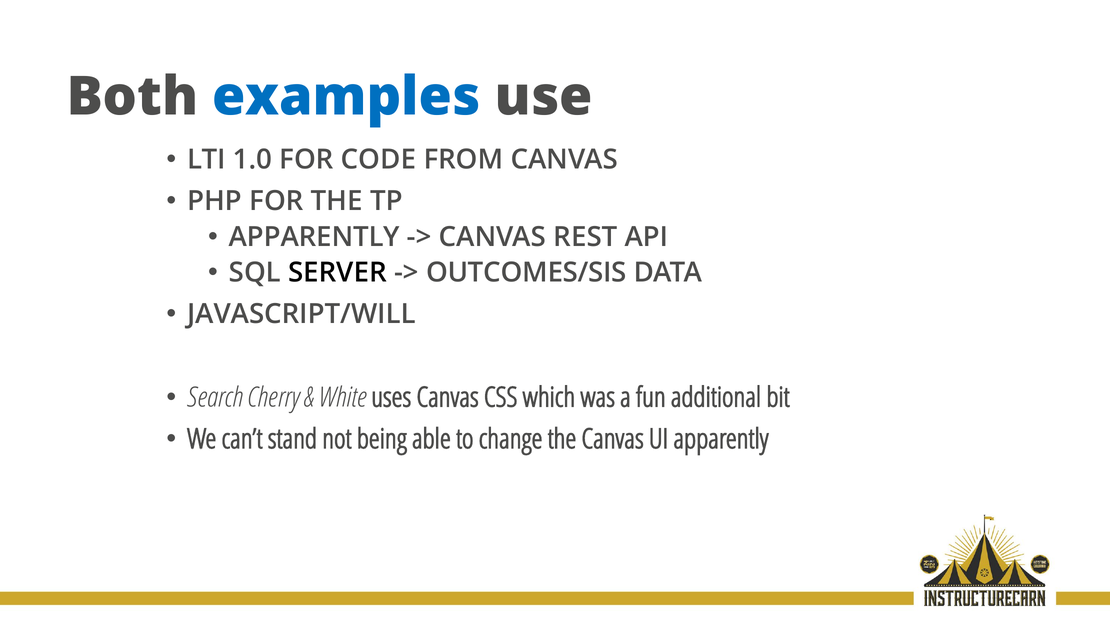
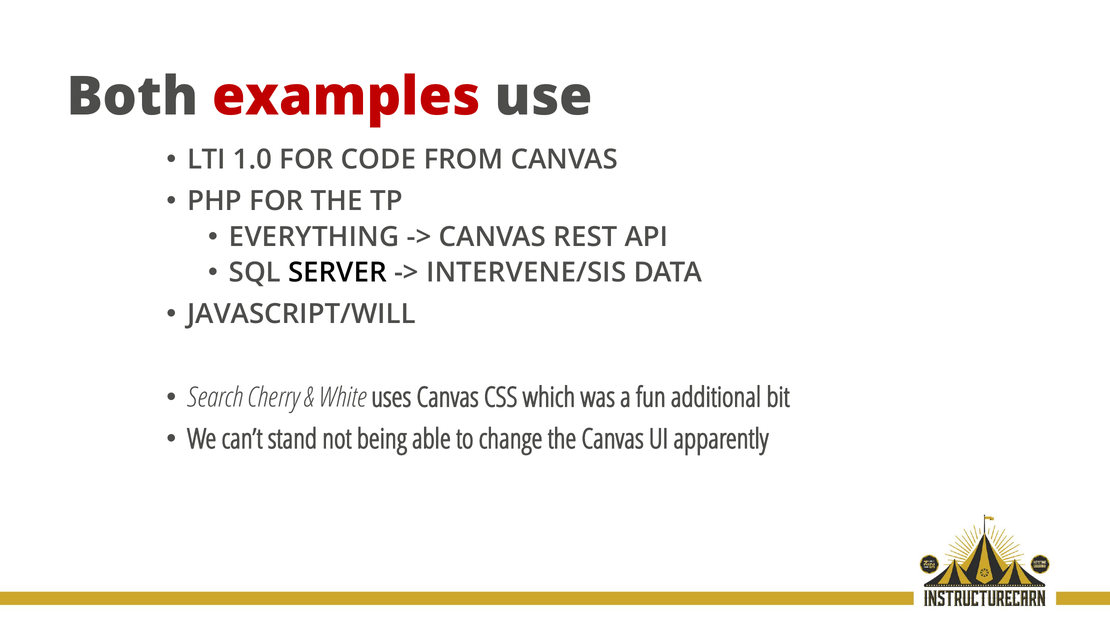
examples colour: blue -> red
APPARENTLY at (314, 237): APPARENTLY -> EVERYTHING
OUTCOMES/SIS: OUTCOMES/SIS -> INTERVENE/SIS
